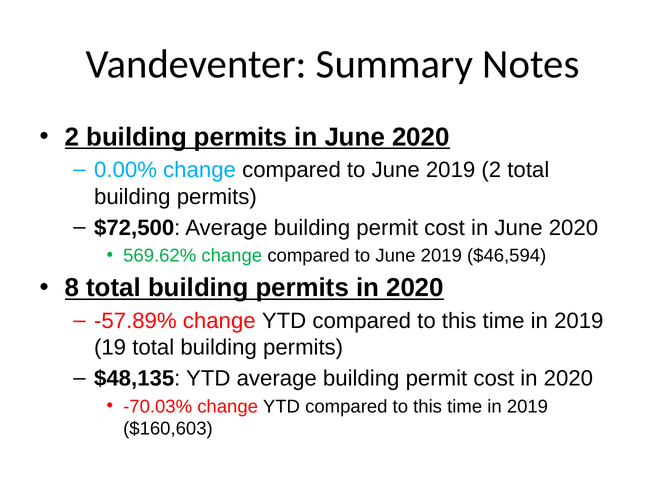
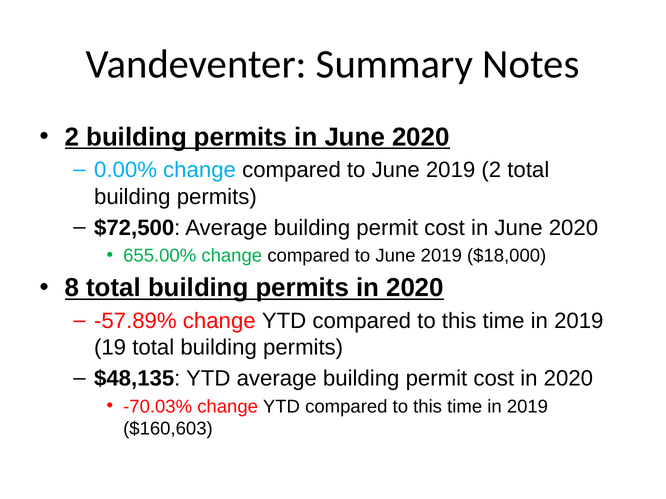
569.62%: 569.62% -> 655.00%
$46,594: $46,594 -> $18,000
